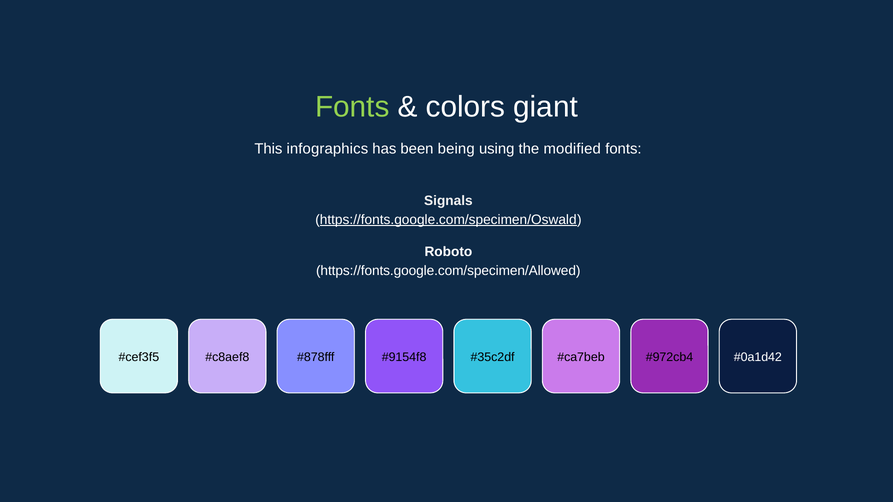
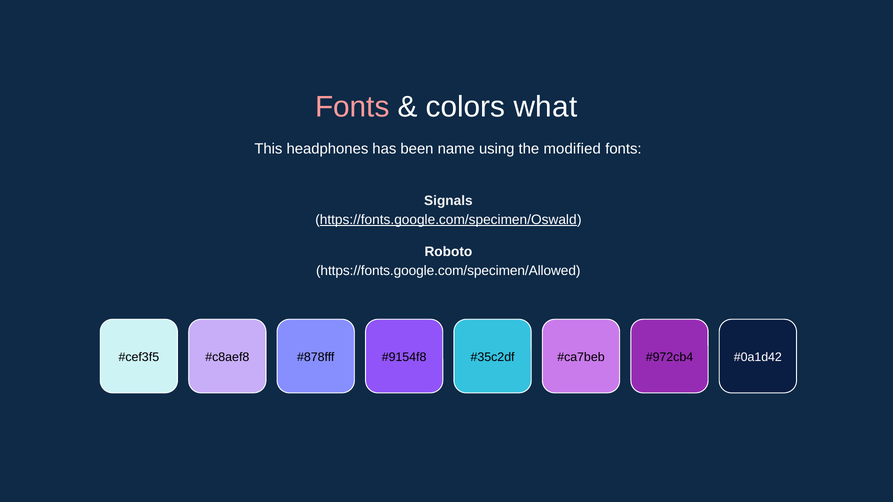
Fonts at (352, 107) colour: light green -> pink
giant: giant -> what
infographics: infographics -> headphones
being: being -> name
